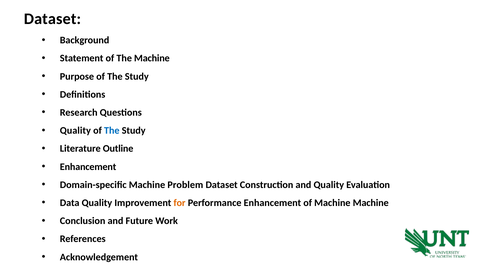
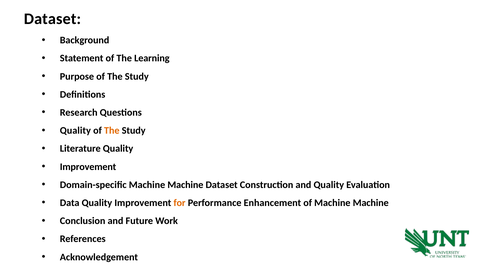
The Machine: Machine -> Learning
The at (112, 131) colour: blue -> orange
Literature Outline: Outline -> Quality
Enhancement at (88, 167): Enhancement -> Improvement
Domain-specific Machine Problem: Problem -> Machine
